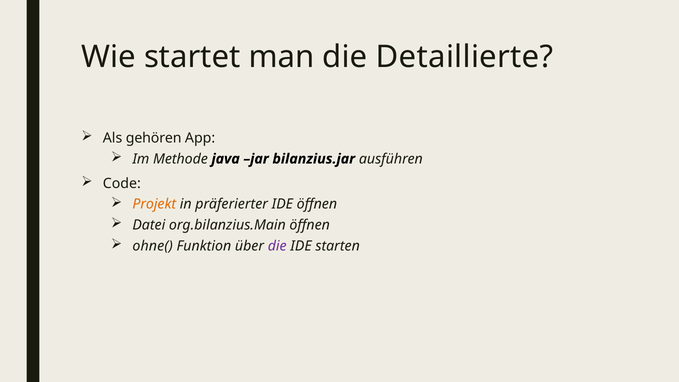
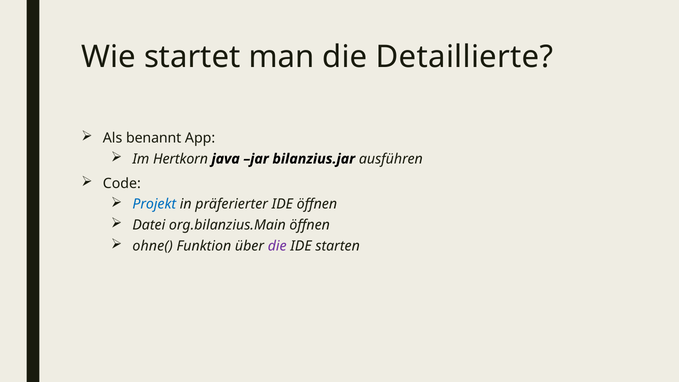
gehören: gehören -> benannt
Methode: Methode -> Hertkorn
Projekt colour: orange -> blue
